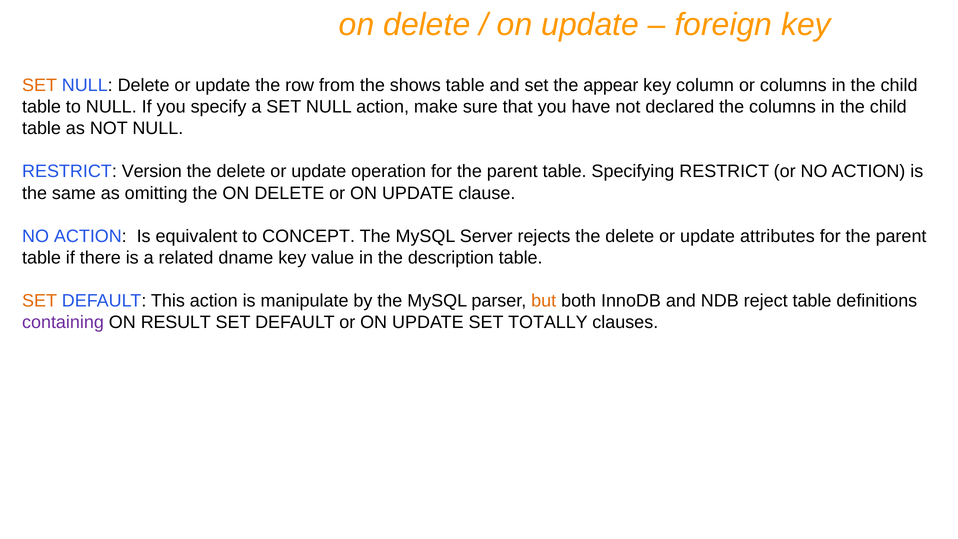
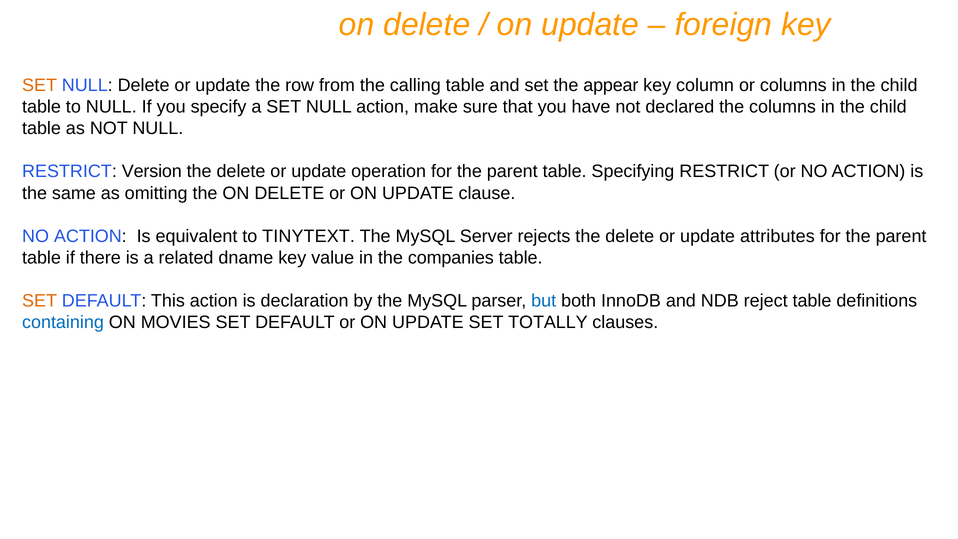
shows: shows -> calling
CONCEPT: CONCEPT -> TINYTEXT
description: description -> companies
manipulate: manipulate -> declaration
but colour: orange -> blue
containing colour: purple -> blue
RESULT: RESULT -> MOVIES
